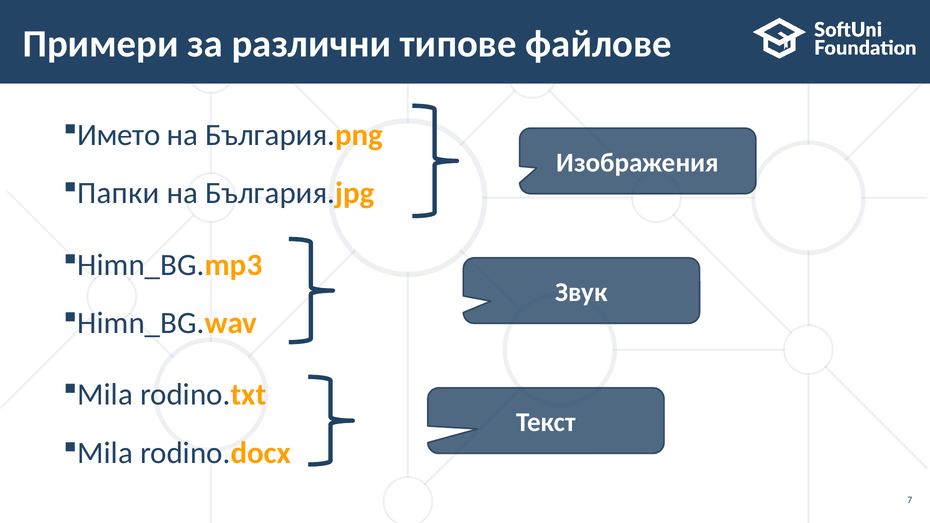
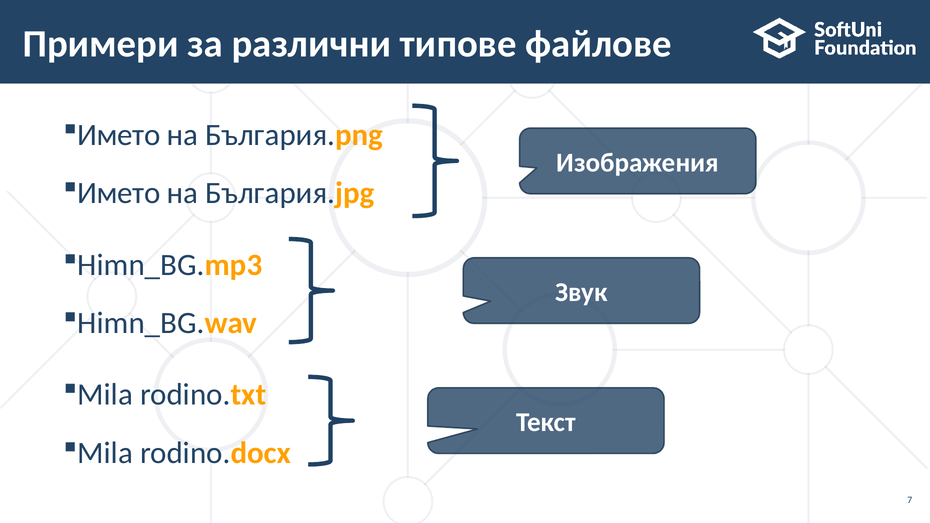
Папки at (119, 193): Папки -> Името
